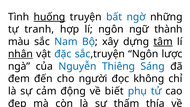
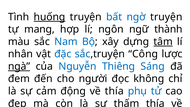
ngờ những: những -> truyện
tự tranh: tranh -> mang
nhân underline: present -> none
sắc,truyện Ngôn: Ngôn -> Công
ngà underline: none -> present
về biết: biết -> thía
